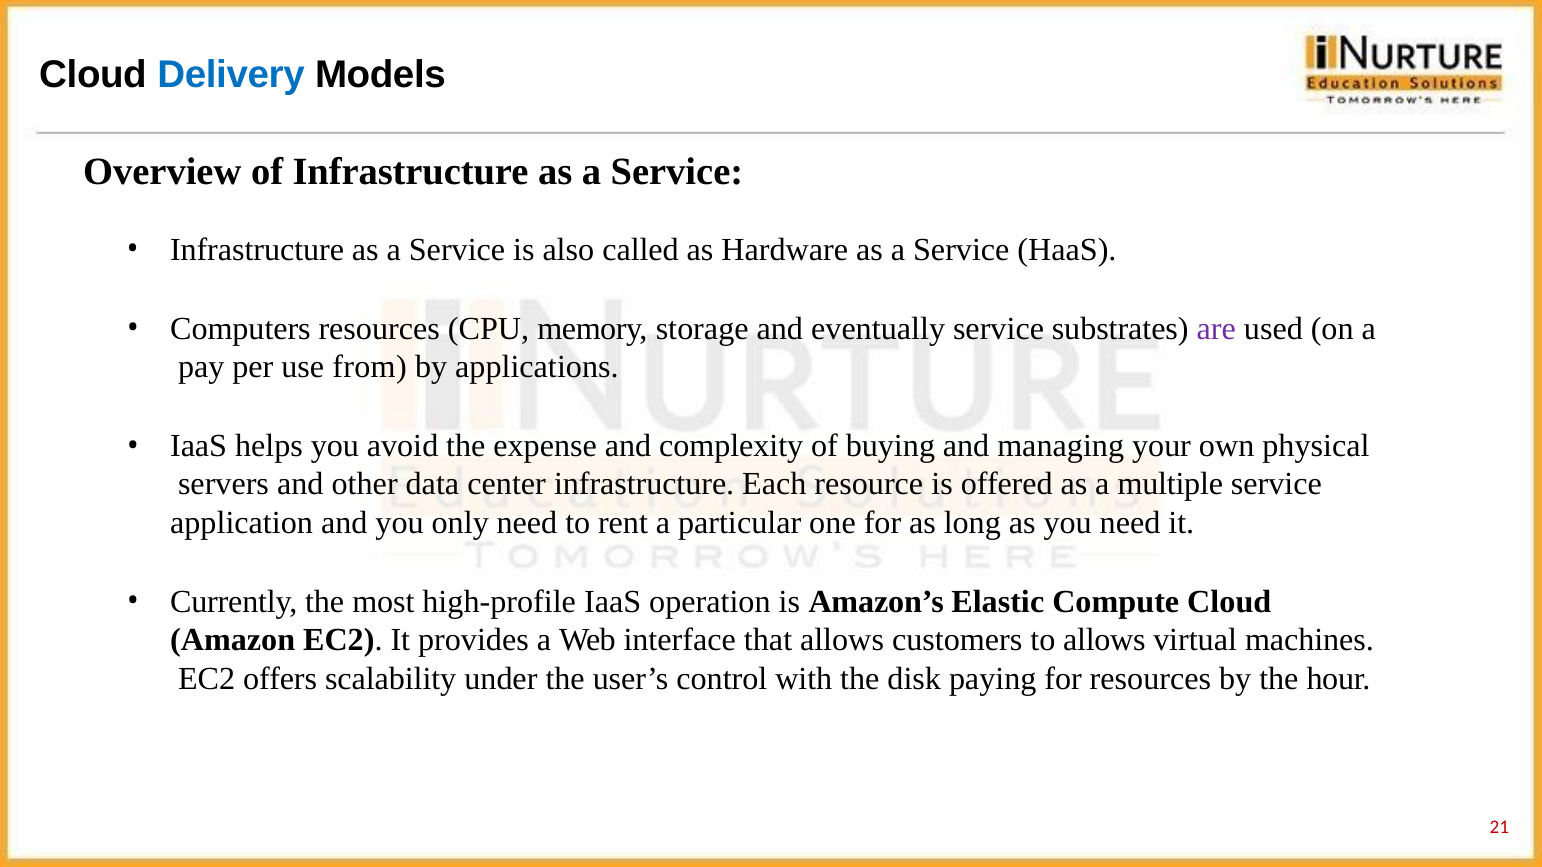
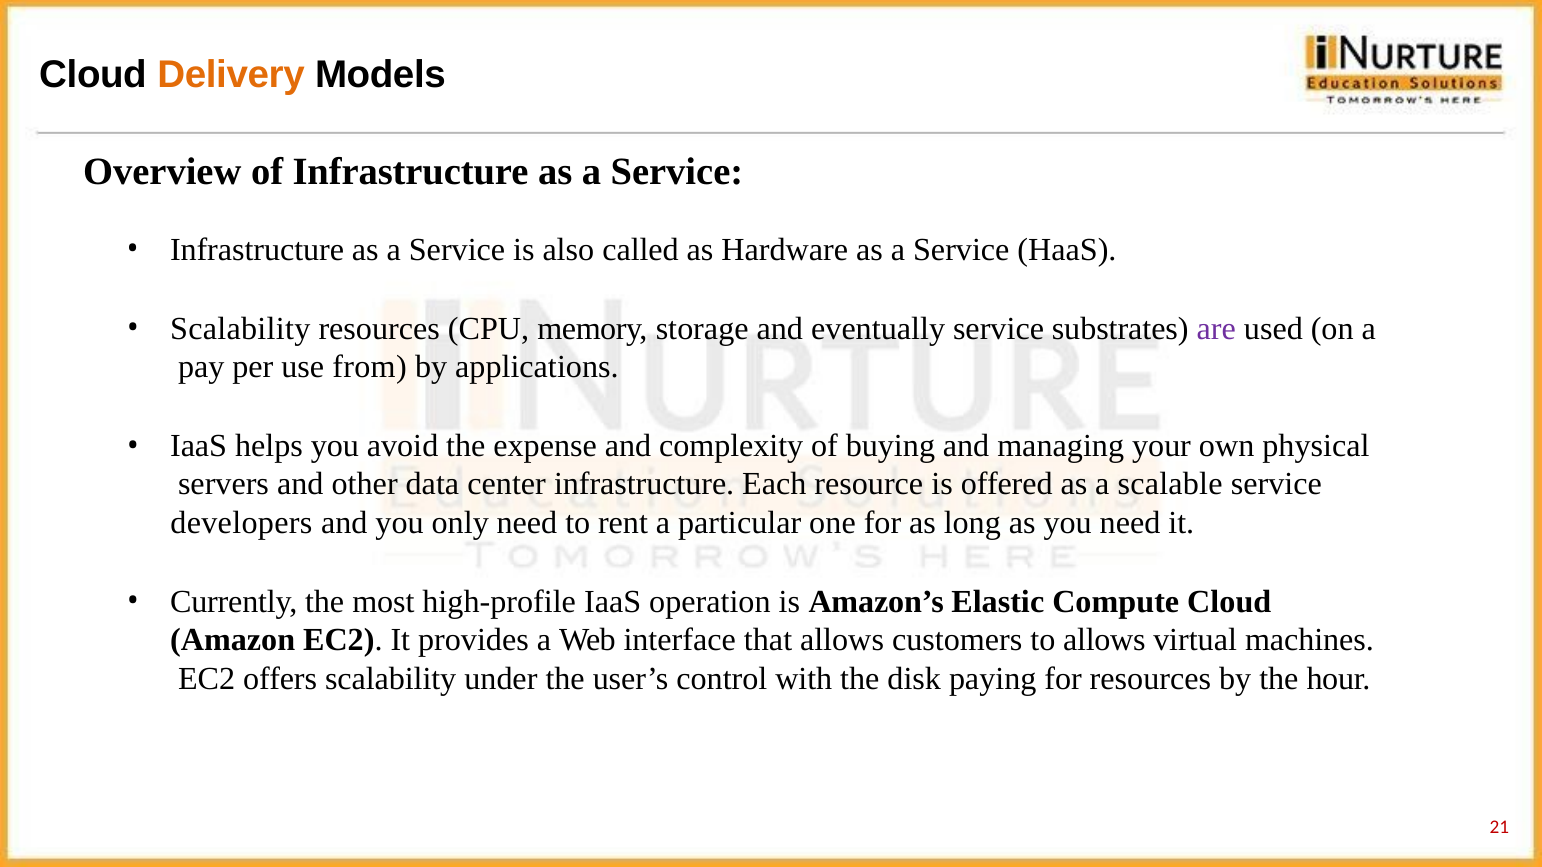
Delivery colour: blue -> orange
Computers at (240, 329): Computers -> Scalability
multiple: multiple -> scalable
application: application -> developers
